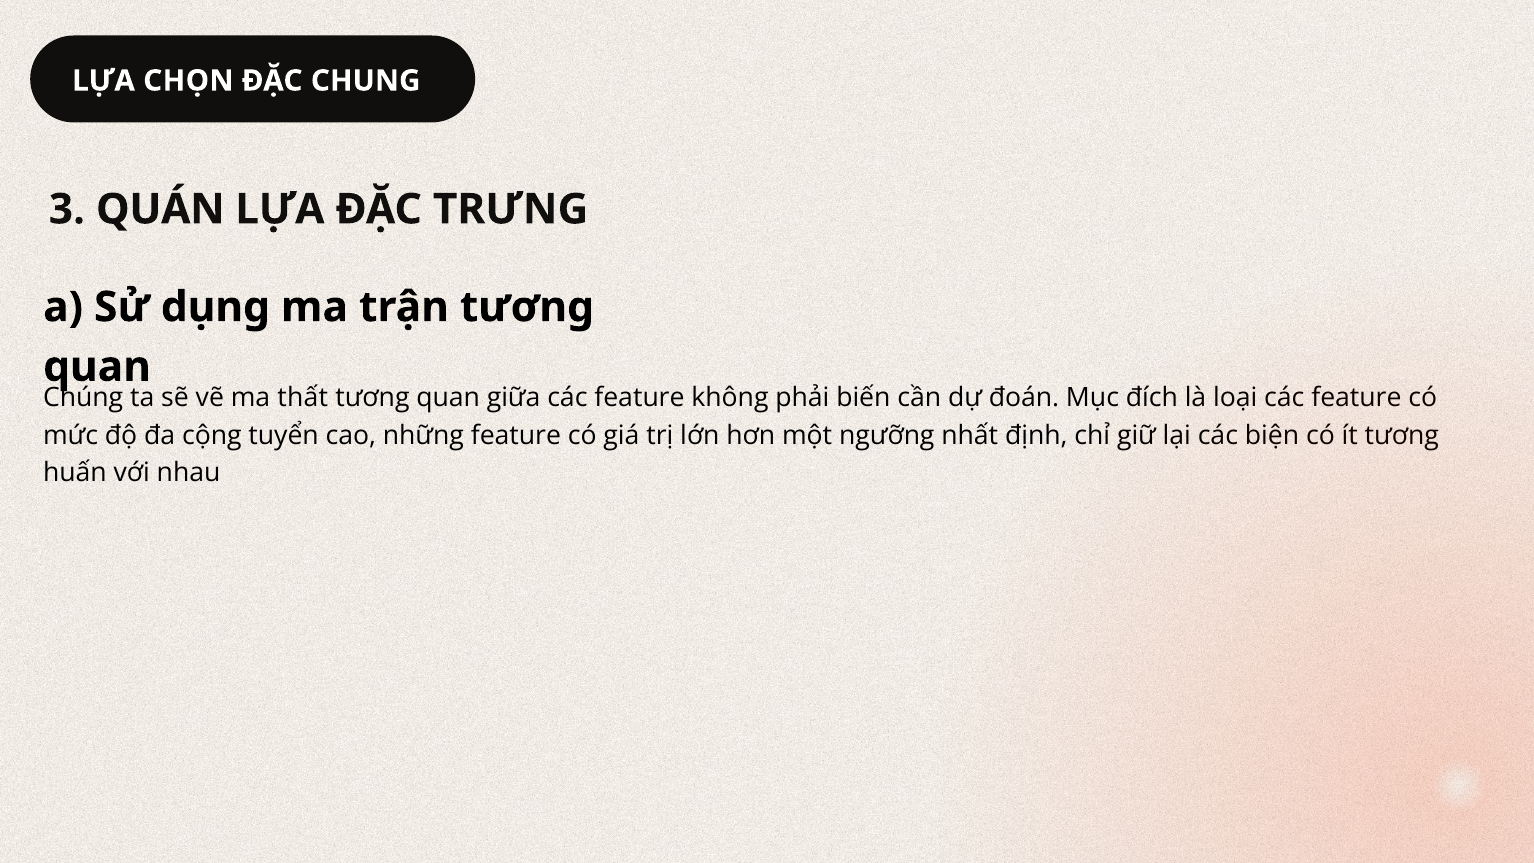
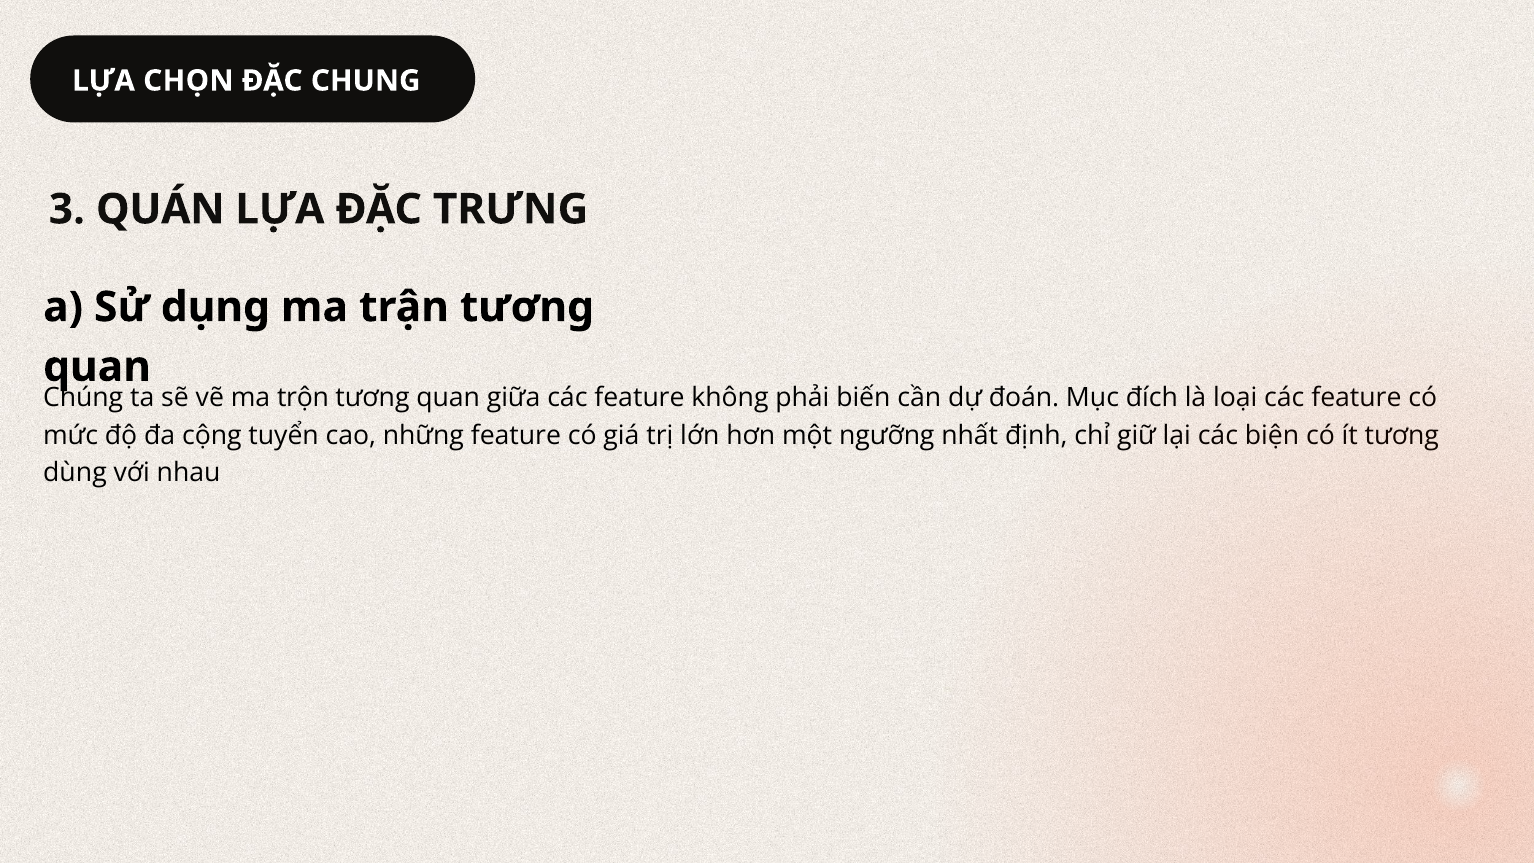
thất: thất -> trộn
huấn: huấn -> dùng
